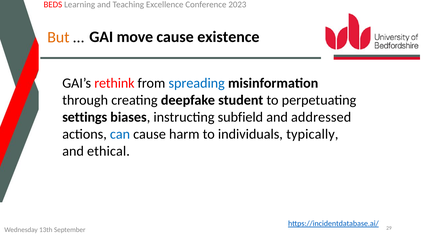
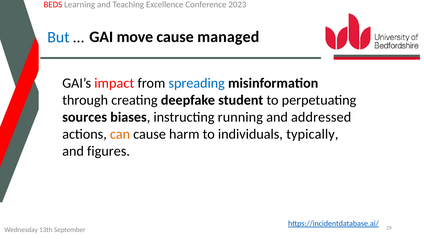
existence: existence -> managed
But colour: orange -> blue
rethink: rethink -> impact
settings: settings -> sources
subfield: subfield -> running
can colour: blue -> orange
ethical: ethical -> figures
